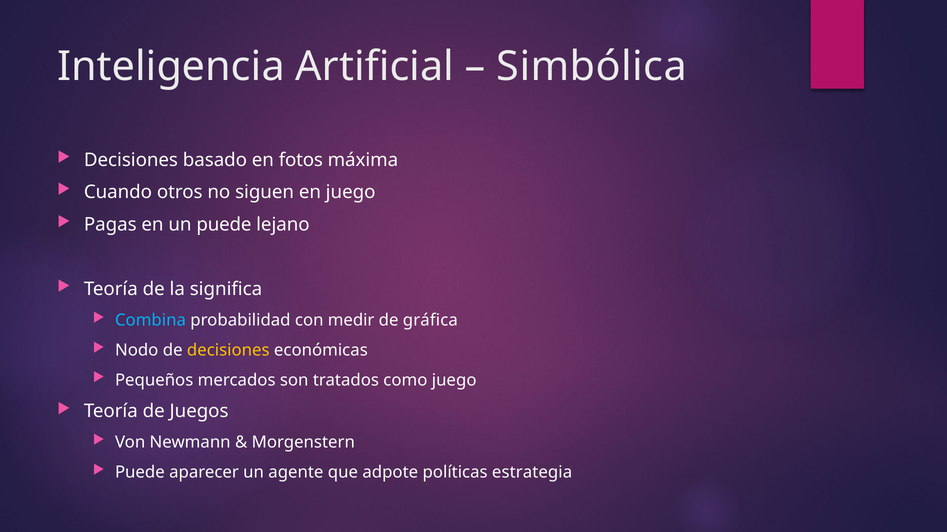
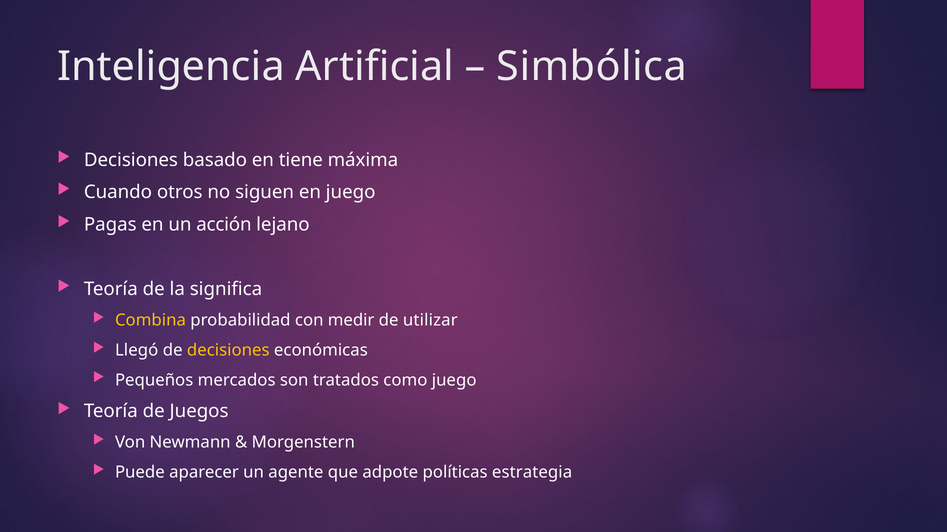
fotos: fotos -> tiene
un puede: puede -> acción
Combina colour: light blue -> yellow
gráfica: gráfica -> utilizar
Nodo: Nodo -> Llegó
